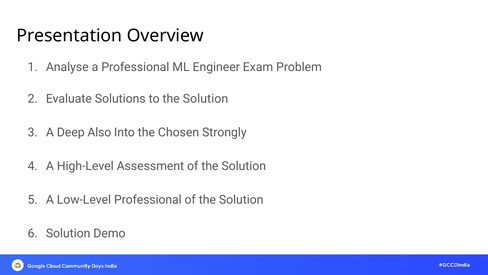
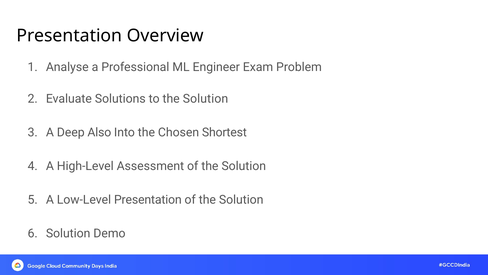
Strongly: Strongly -> Shortest
Low-Level Professional: Professional -> Presentation
